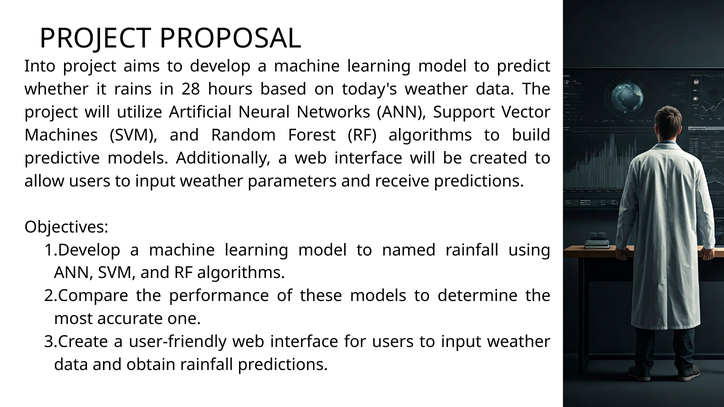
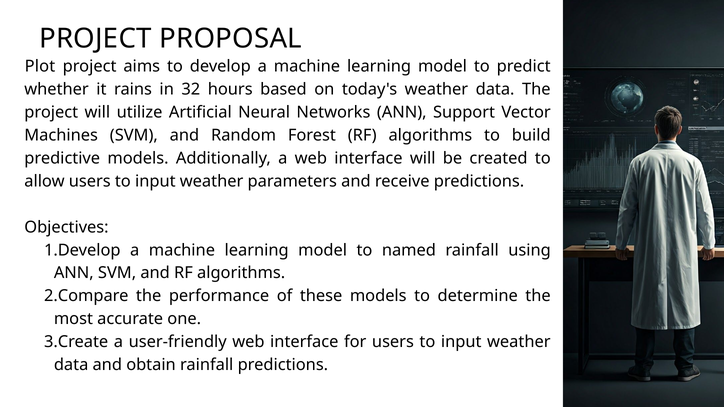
Into: Into -> Plot
28: 28 -> 32
